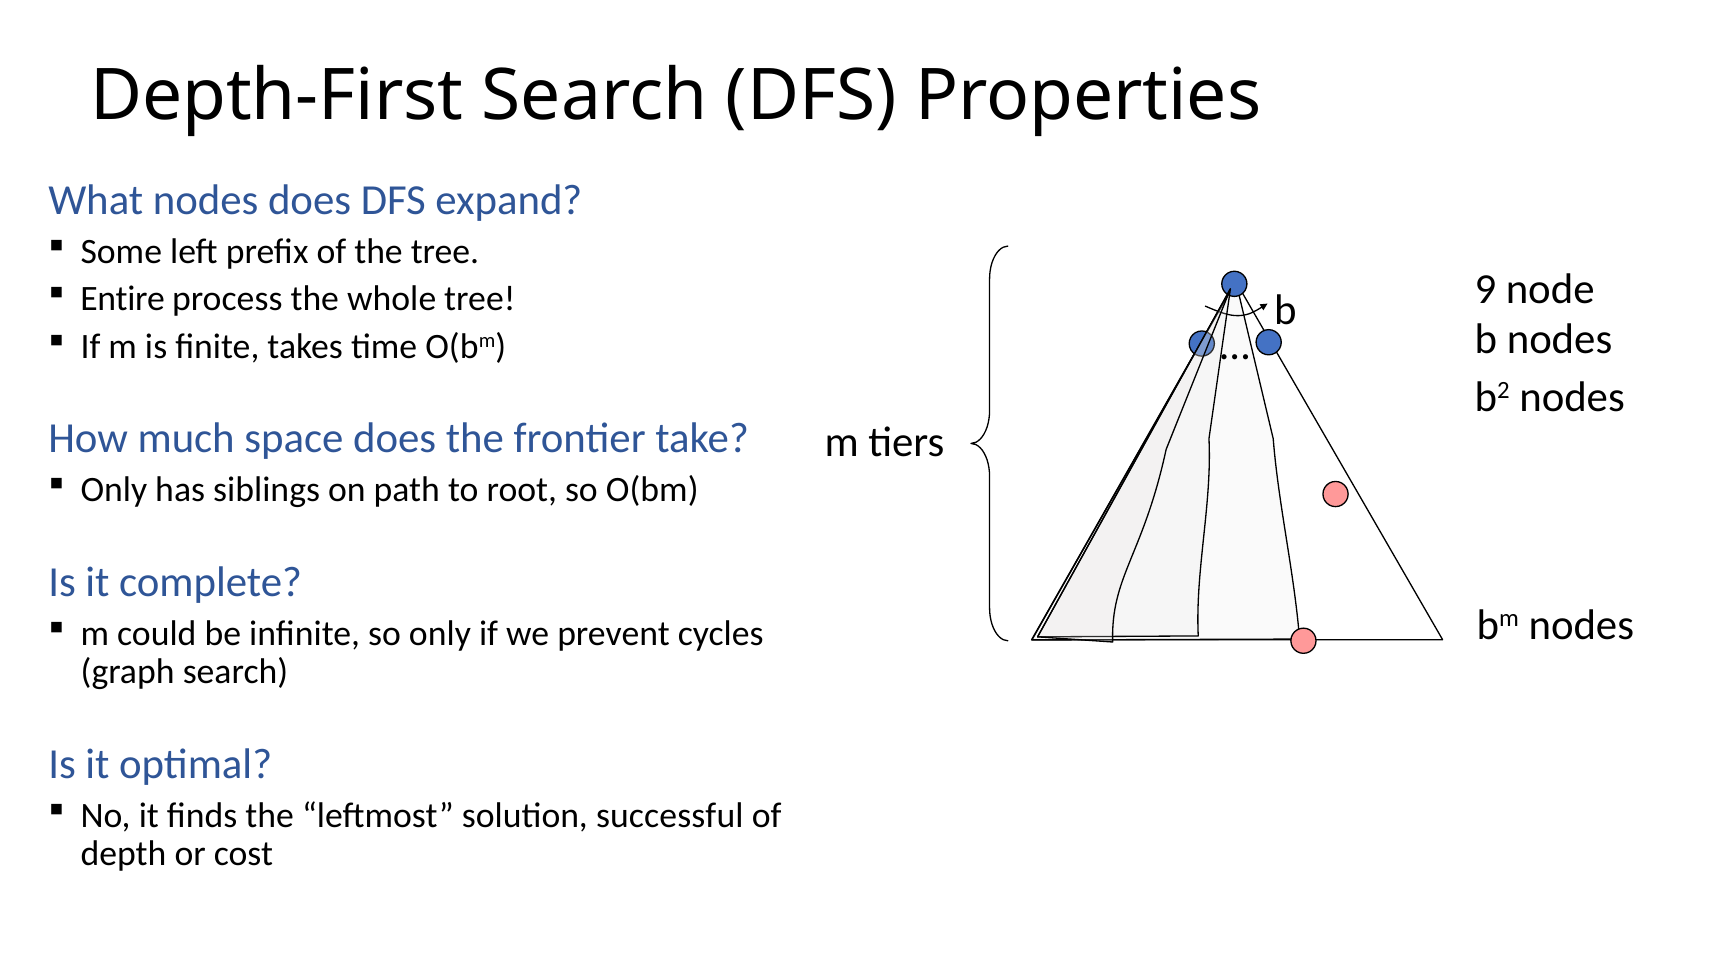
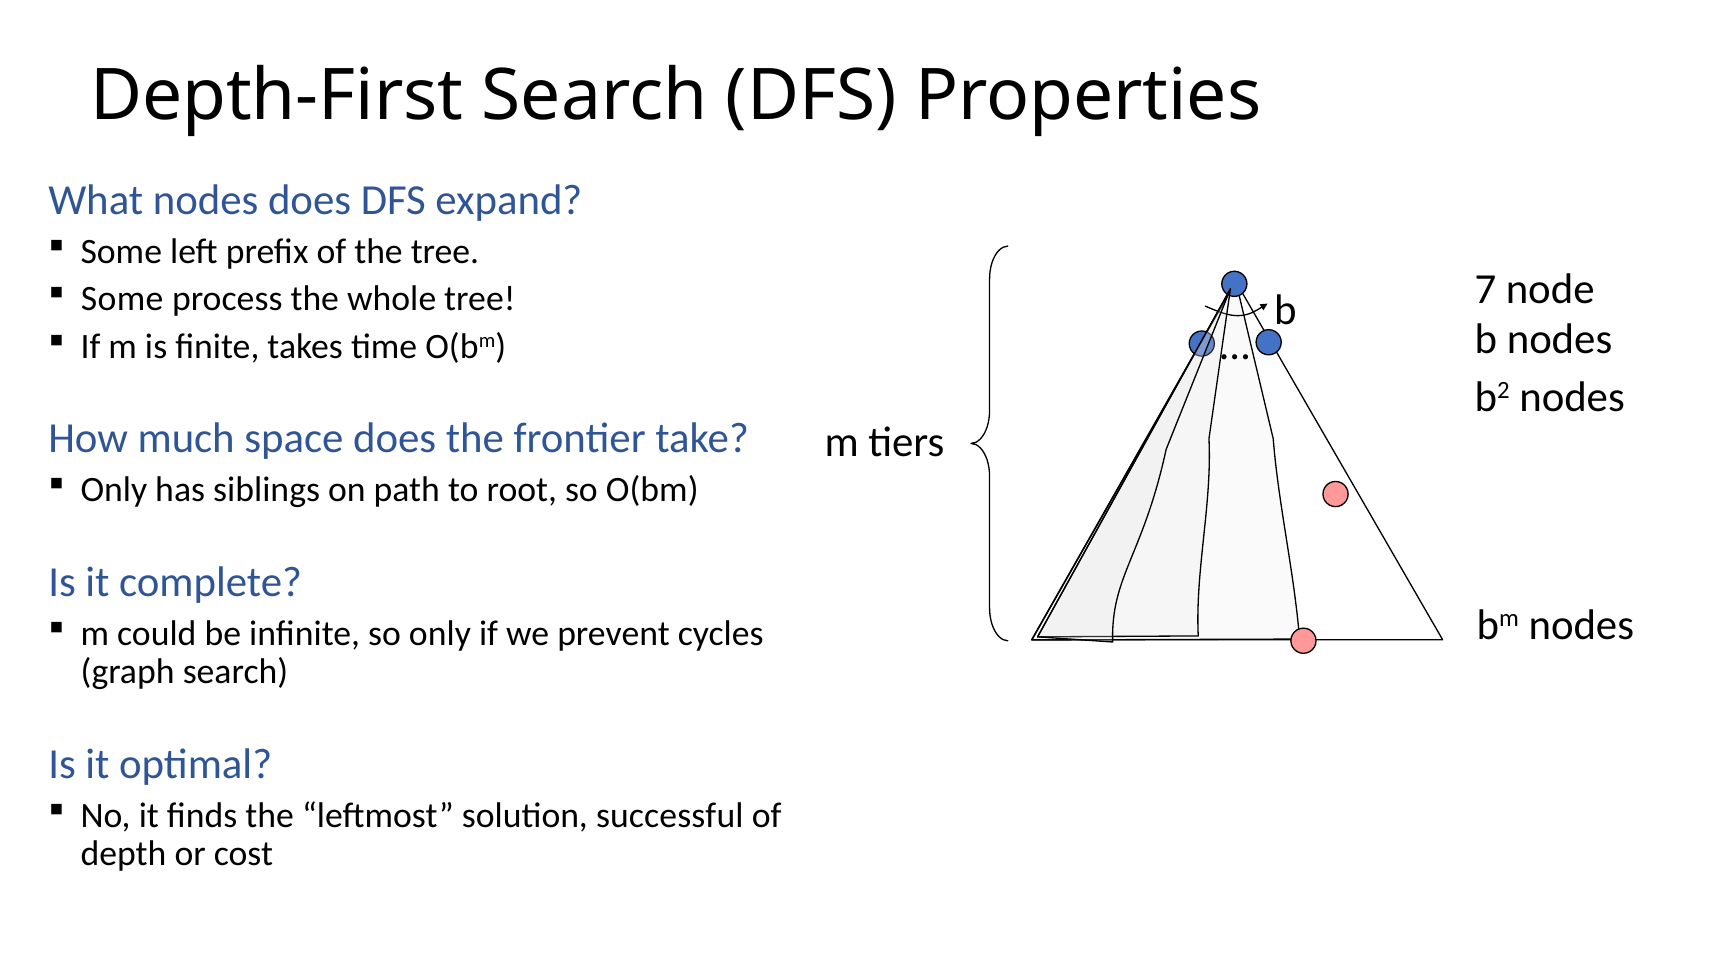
Entire at (123, 299): Entire -> Some
9: 9 -> 7
